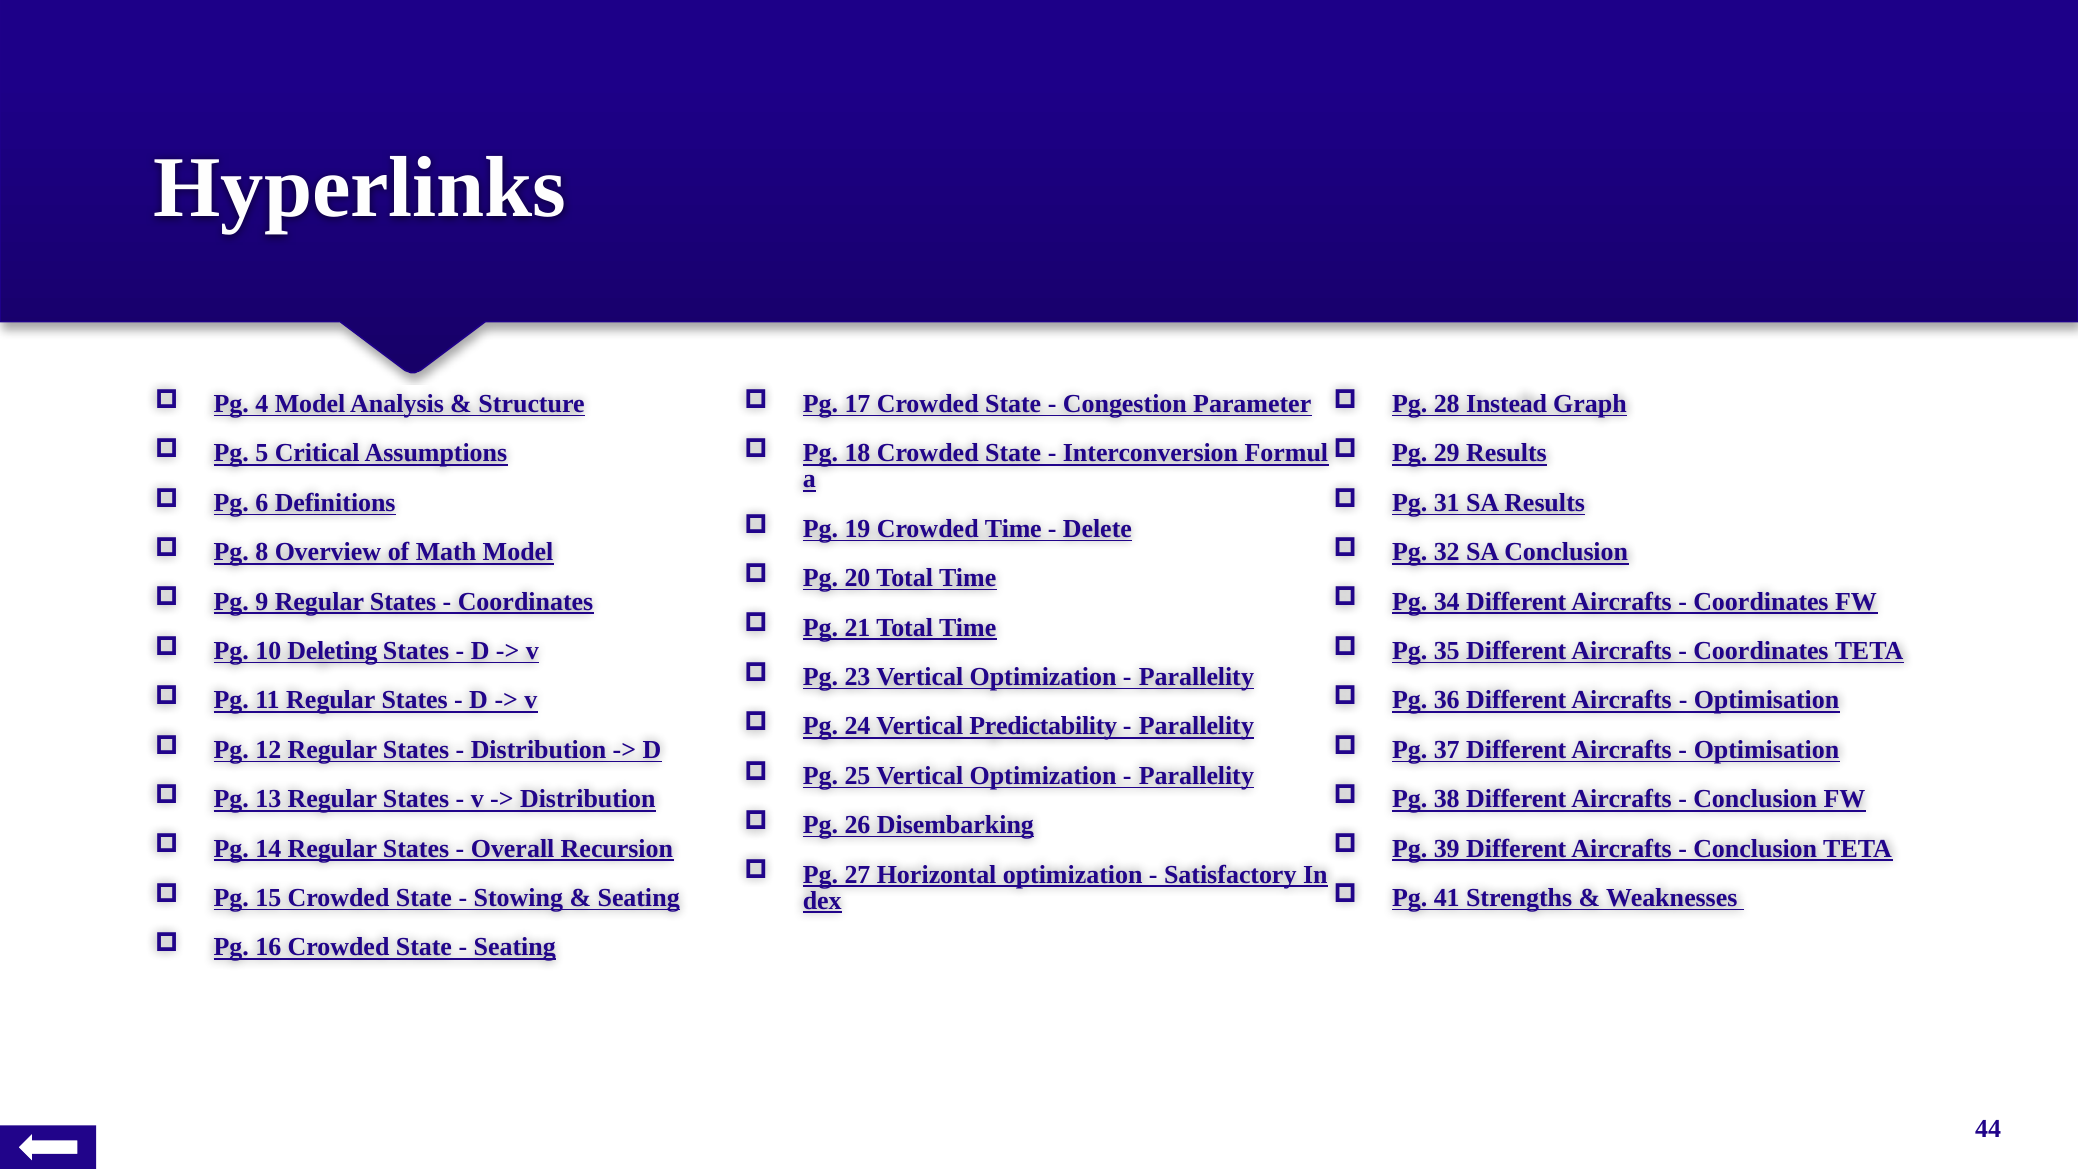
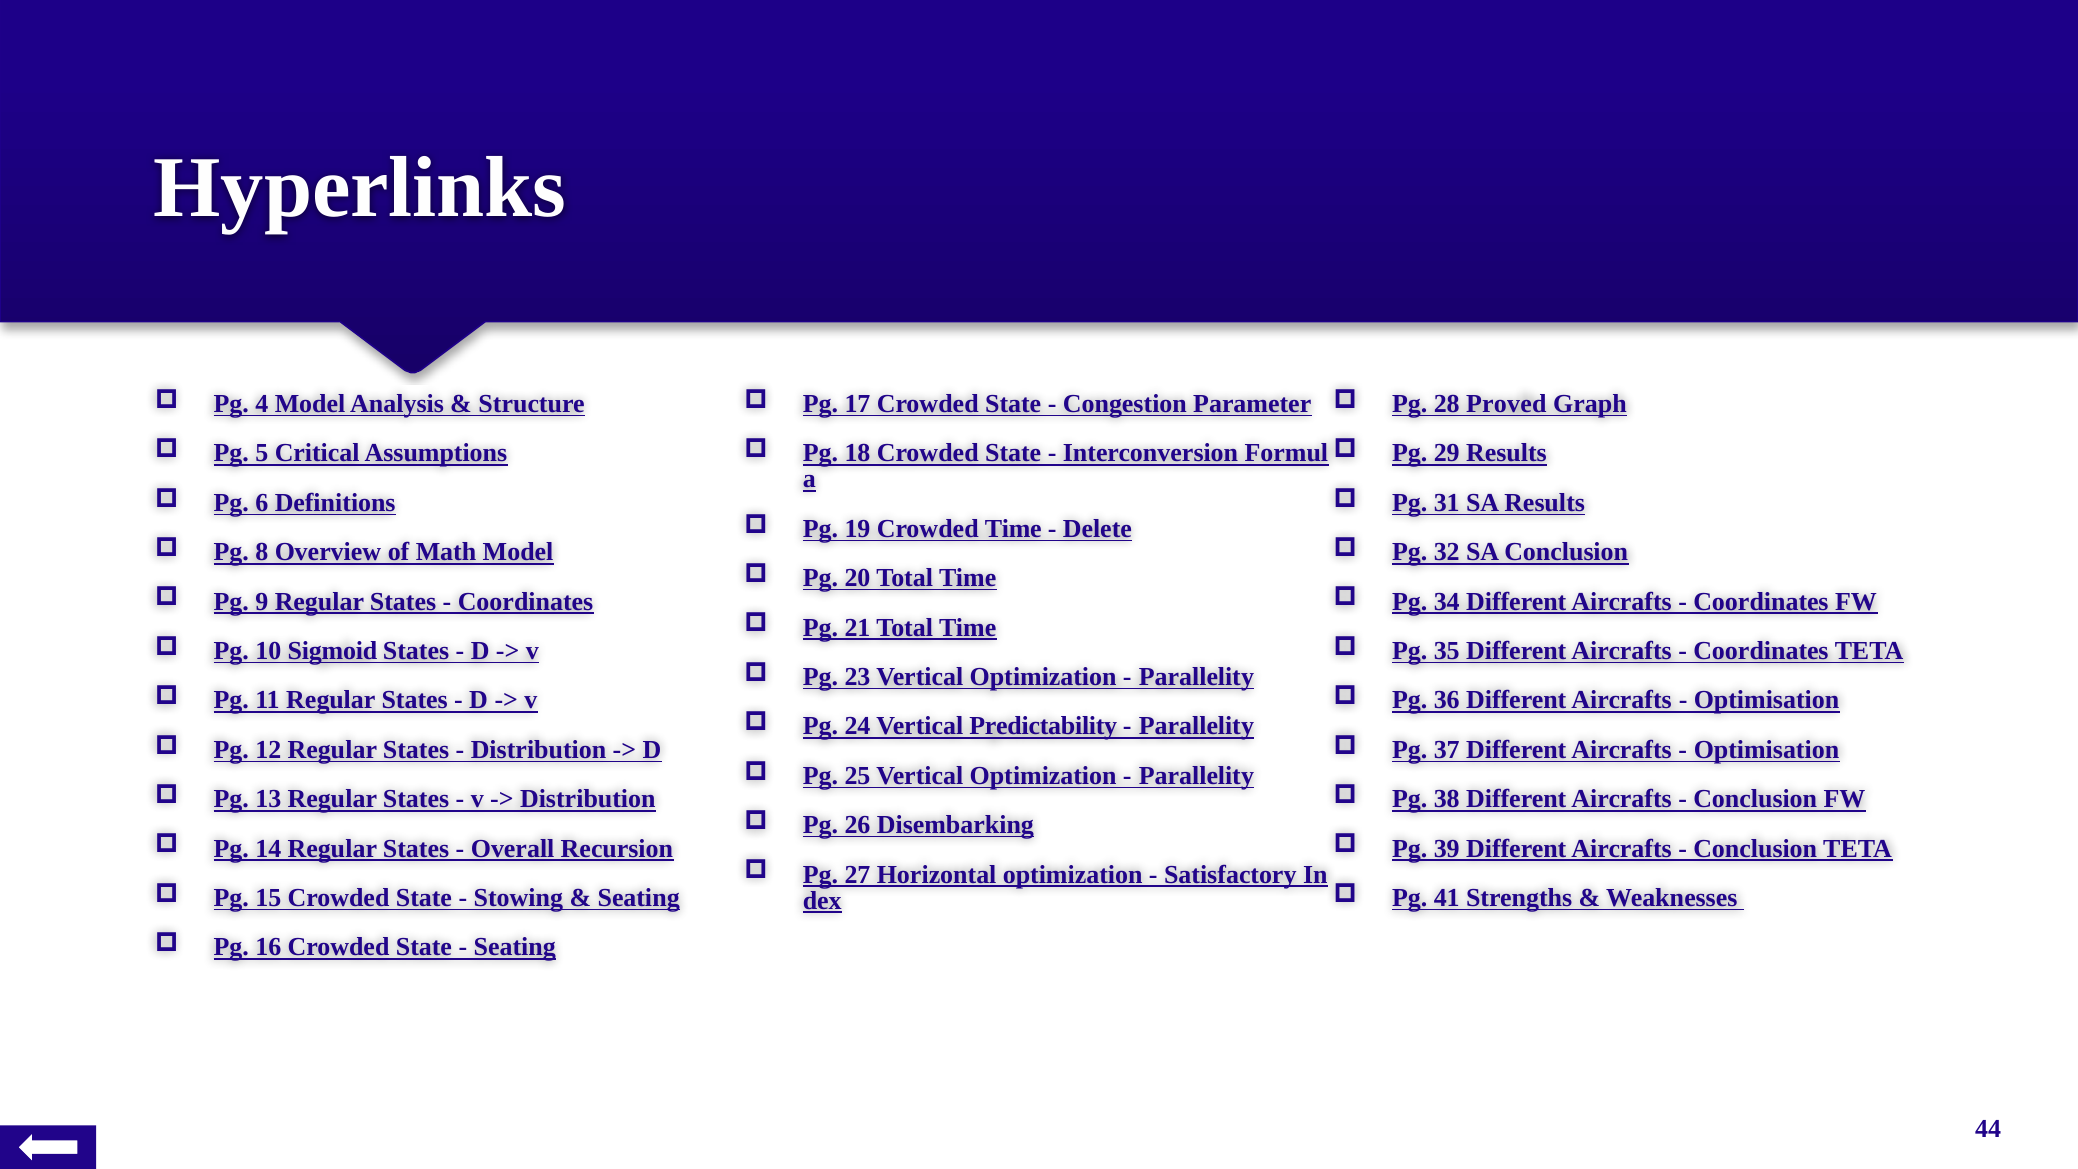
Instead: Instead -> Proved
Deleting: Deleting -> Sigmoid
